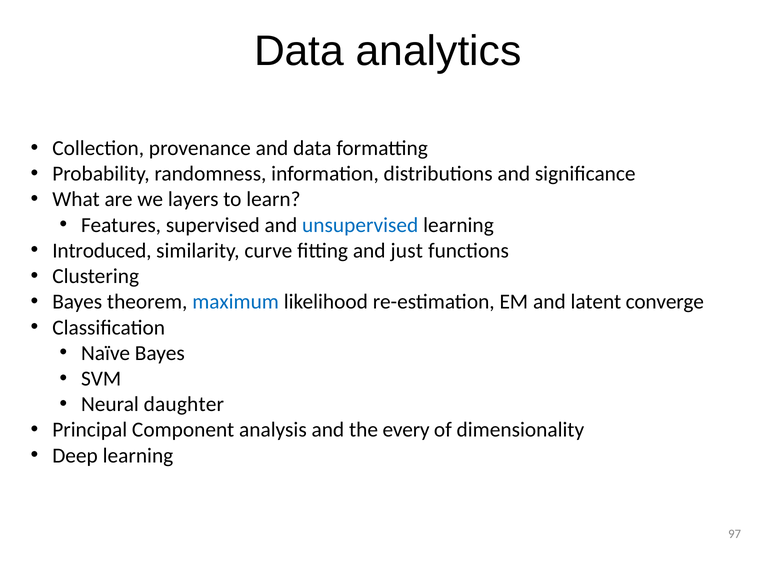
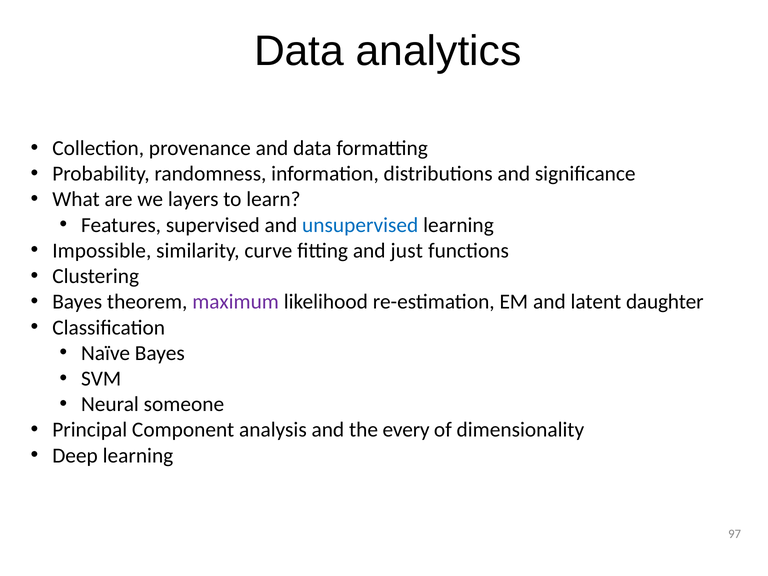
Introduced: Introduced -> Impossible
maximum colour: blue -> purple
converge: converge -> daughter
daughter: daughter -> someone
